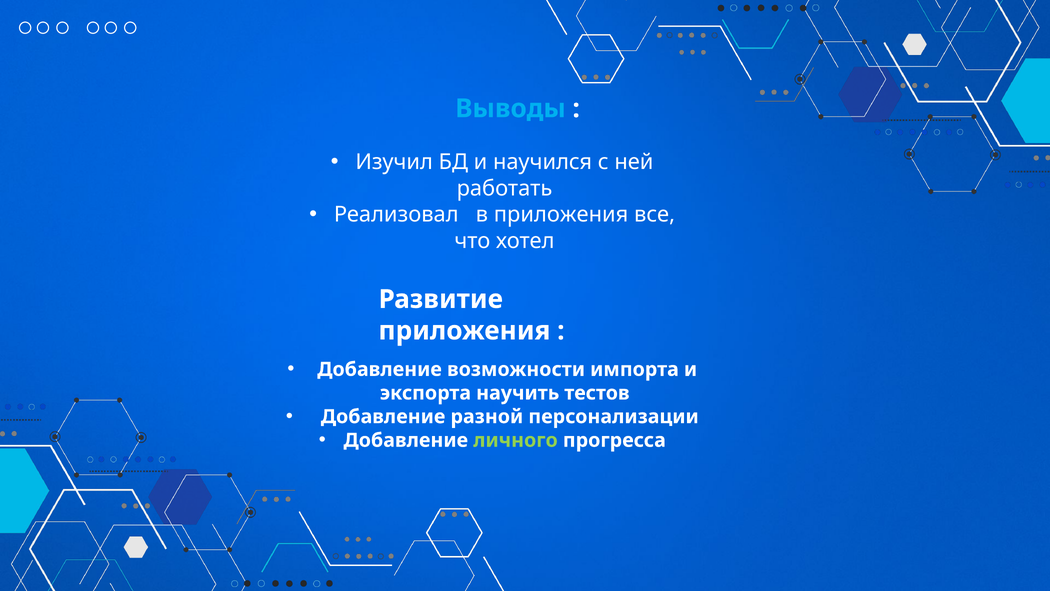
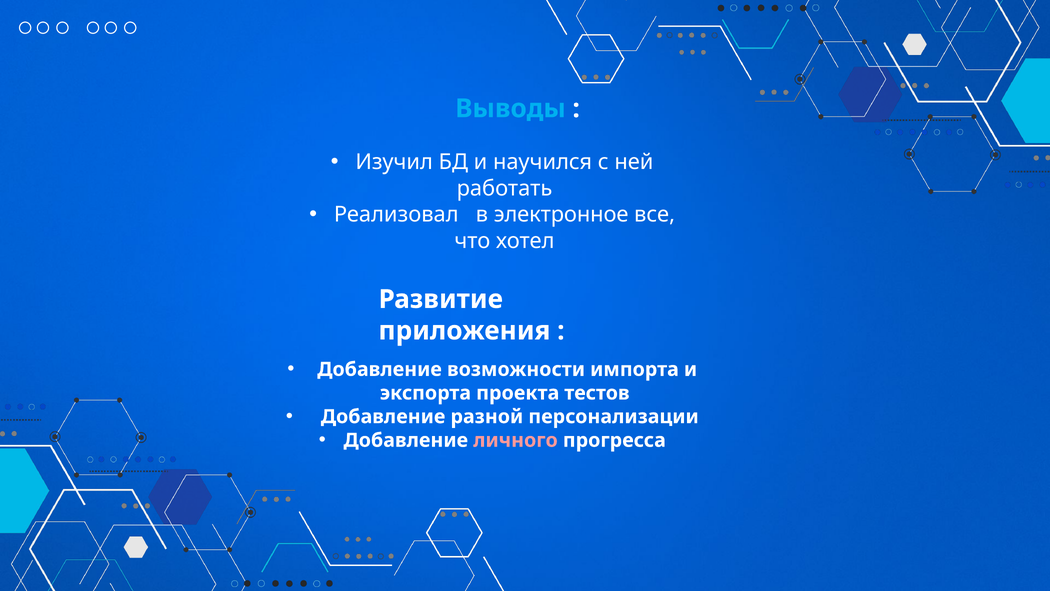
в приложения: приложения -> электронное
научить: научить -> проекта
личного colour: light green -> pink
